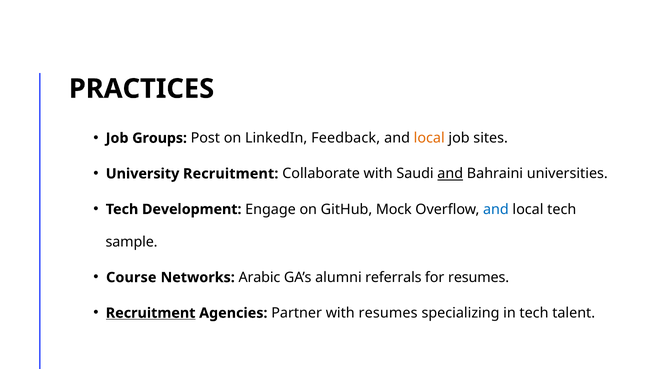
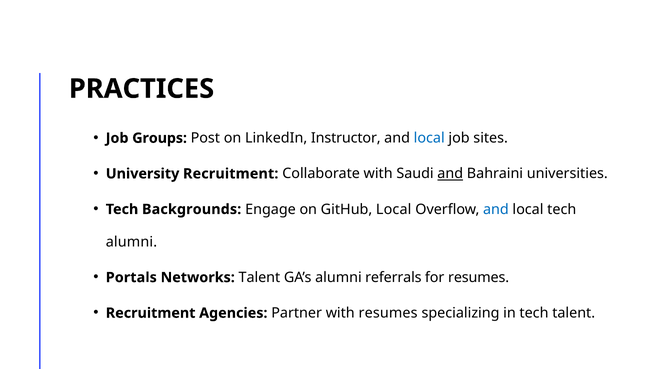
Feedback: Feedback -> Instructor
local at (429, 138) colour: orange -> blue
Development: Development -> Backgrounds
GitHub Mock: Mock -> Local
sample at (132, 242): sample -> alumni
Course: Course -> Portals
Networks Arabic: Arabic -> Talent
Recruitment at (151, 313) underline: present -> none
